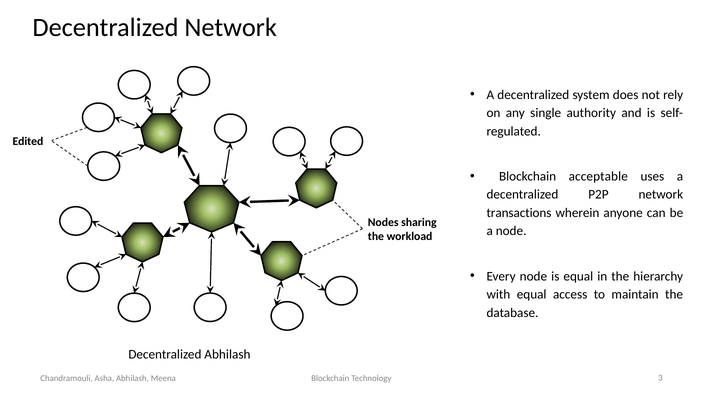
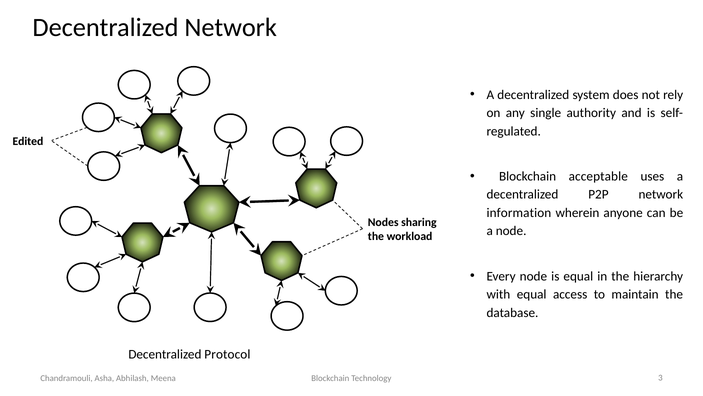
transactions: transactions -> information
Decentralized Abhilash: Abhilash -> Protocol
